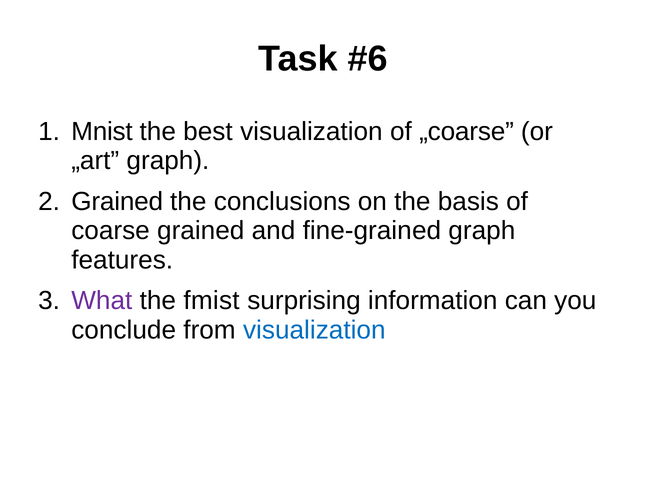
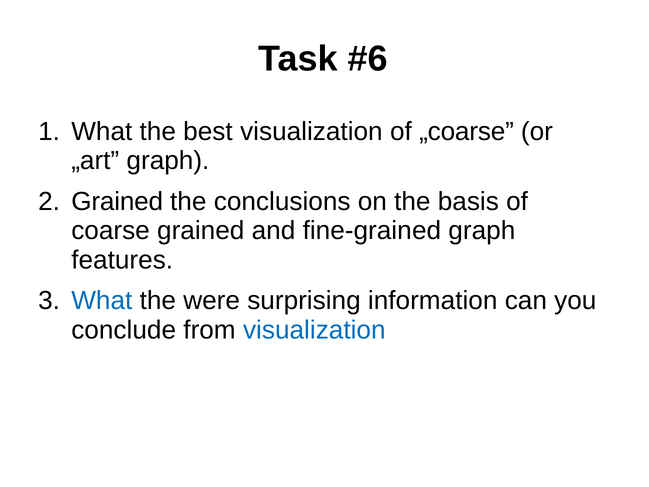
Mnist at (102, 131): Mnist -> What
What at (102, 301) colour: purple -> blue
fmist: fmist -> were
